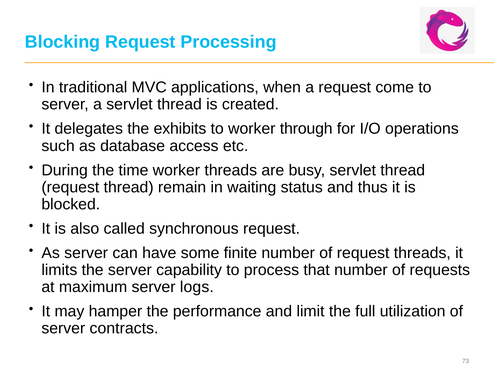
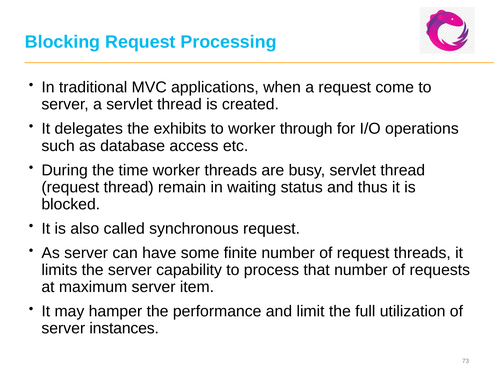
logs: logs -> item
contracts: contracts -> instances
